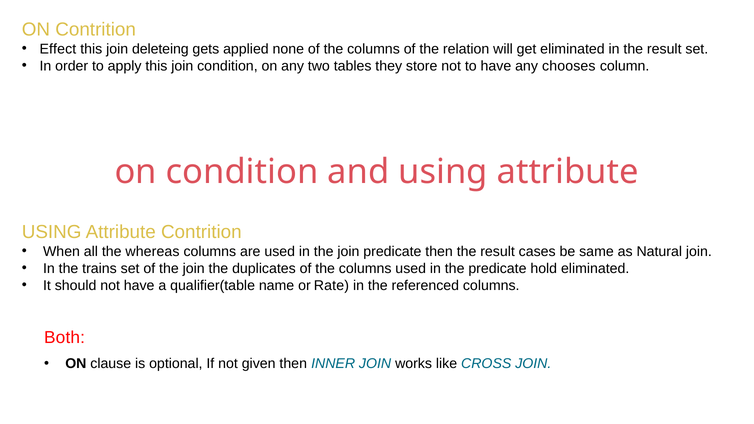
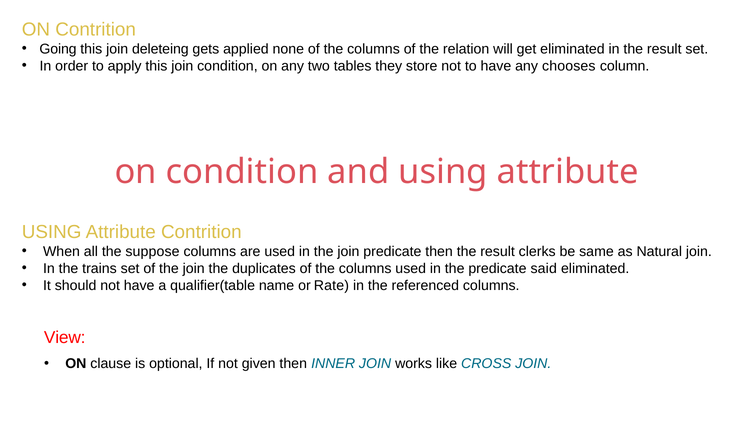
Effect: Effect -> Going
whereas: whereas -> suppose
cases: cases -> clerks
hold: hold -> said
Both: Both -> View
